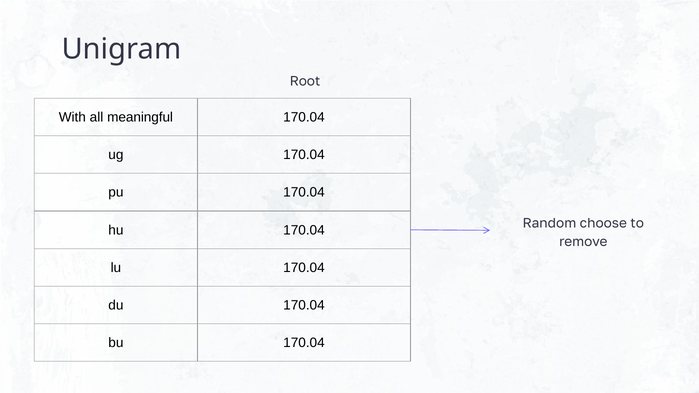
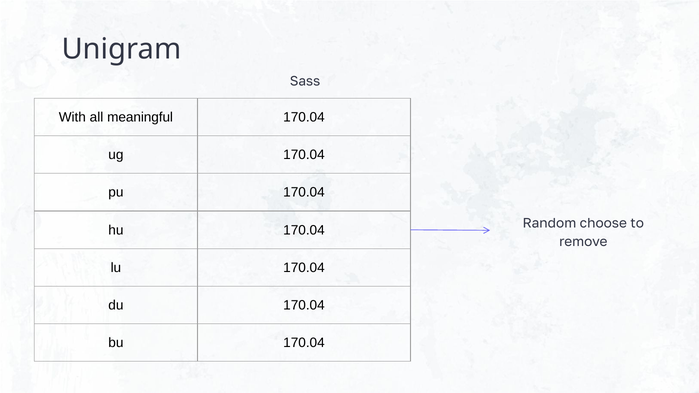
Root: Root -> Sass
